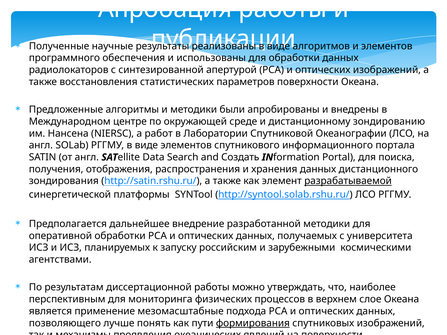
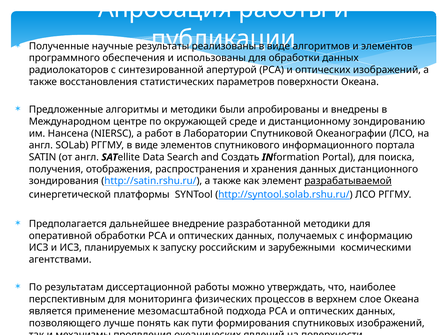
университета: университета -> информацию
мезомасштабные: мезомасштабные -> мезомасштабной
формирования underline: present -> none
